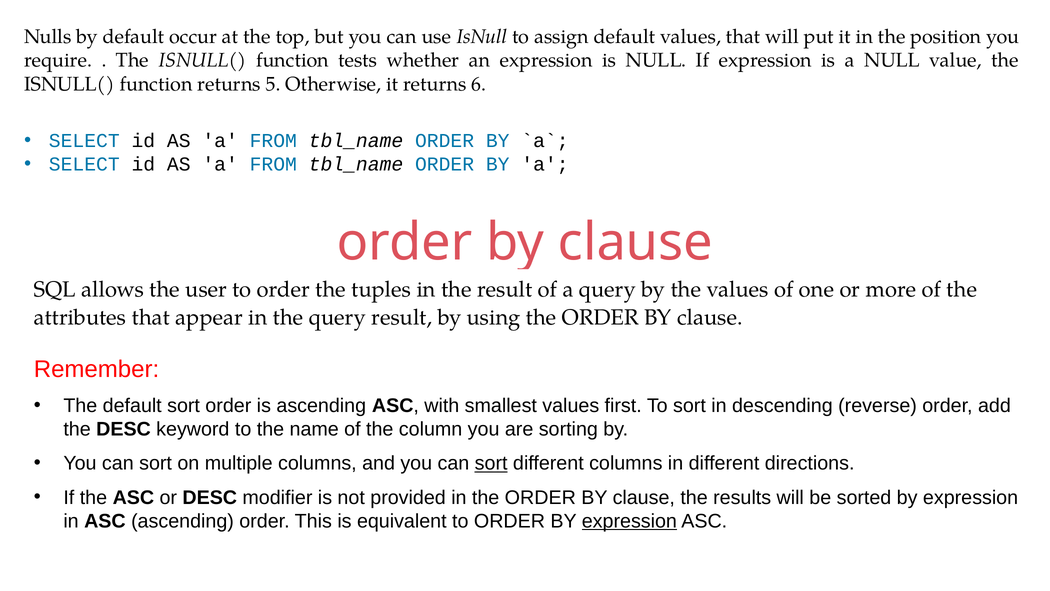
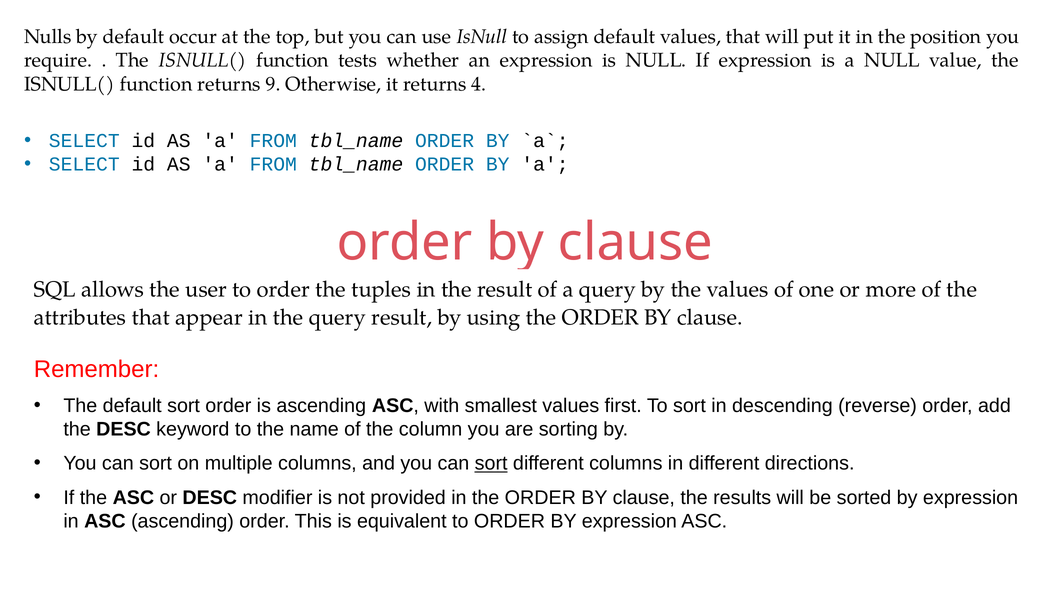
5: 5 -> 9
6: 6 -> 4
expression at (629, 521) underline: present -> none
